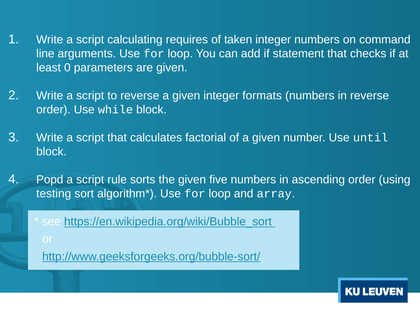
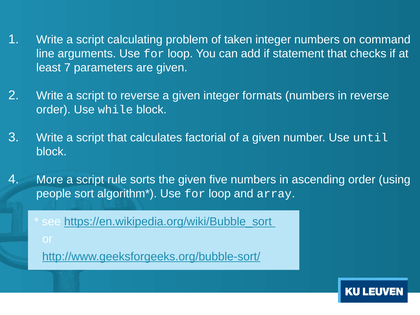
requires: requires -> problem
0: 0 -> 7
Popd: Popd -> More
testing: testing -> people
